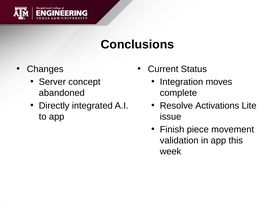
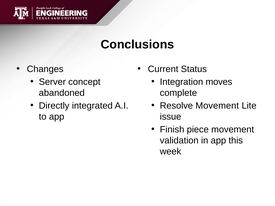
Resolve Activations: Activations -> Movement
